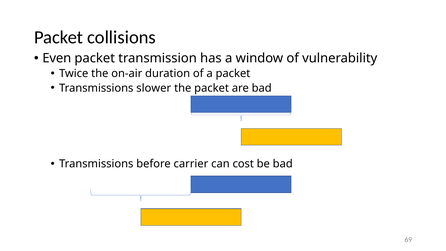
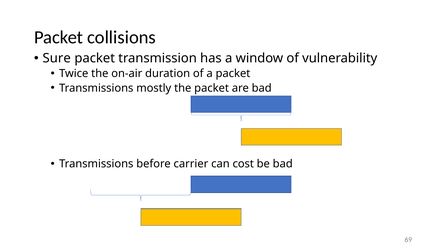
Even: Even -> Sure
slower: slower -> mostly
